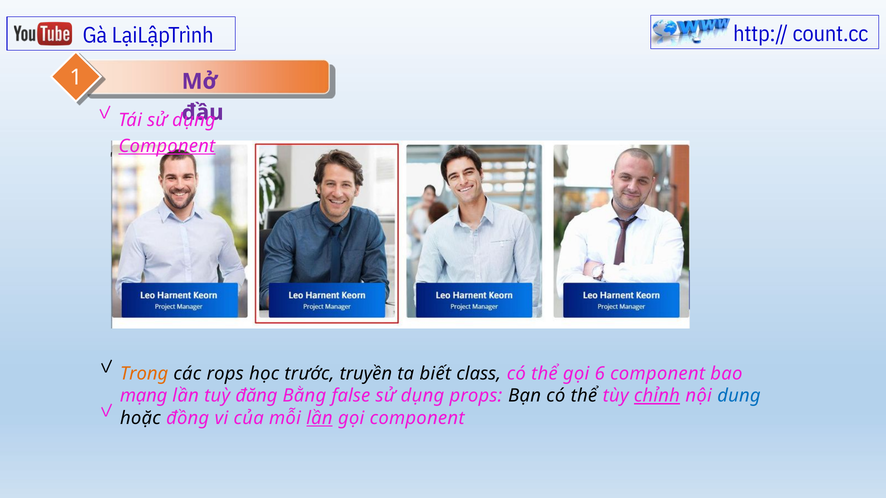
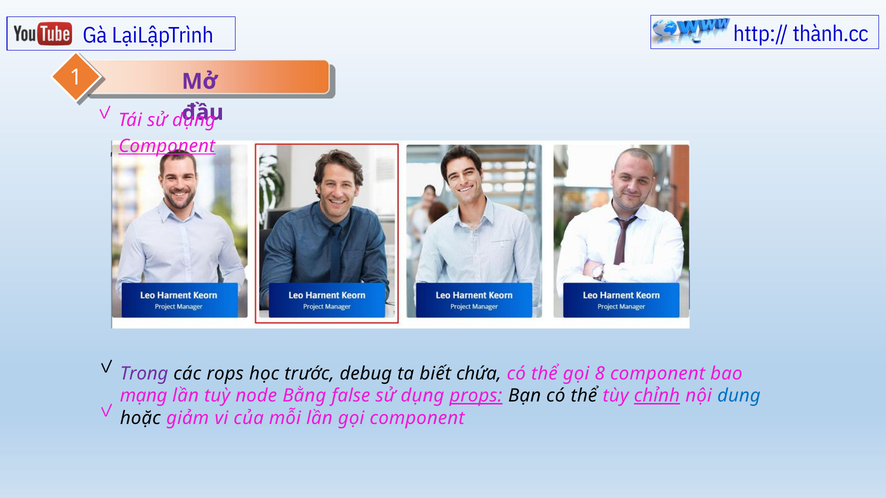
count.cc: count.cc -> thành.cc
Trong colour: orange -> purple
truyền: truyền -> debug
class: class -> chứa
6: 6 -> 8
đăng: đăng -> node
props underline: none -> present
đồng: đồng -> giảm
lần at (319, 418) underline: present -> none
